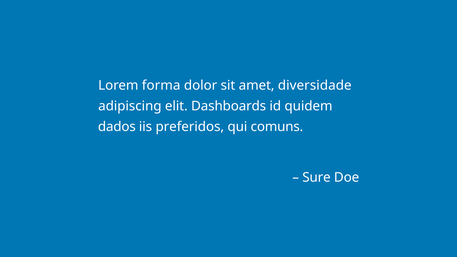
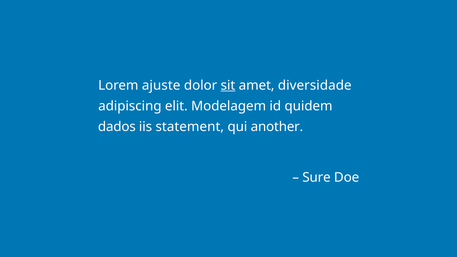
forma: forma -> ajuste
sit underline: none -> present
Dashboards: Dashboards -> Modelagem
preferidos: preferidos -> statement
comuns: comuns -> another
